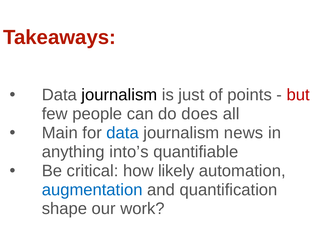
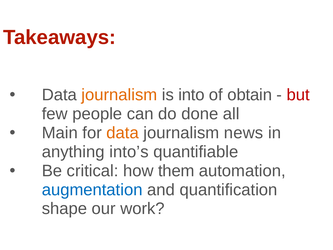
journalism at (119, 95) colour: black -> orange
just: just -> into
points: points -> obtain
does: does -> done
data at (123, 133) colour: blue -> orange
likely: likely -> them
